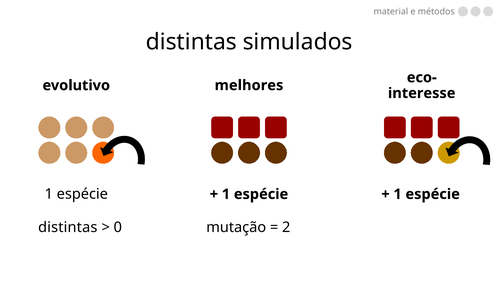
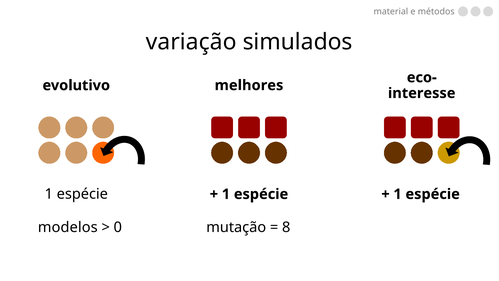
distintas at (191, 42): distintas -> variação
distintas at (68, 227): distintas -> modelos
2: 2 -> 8
